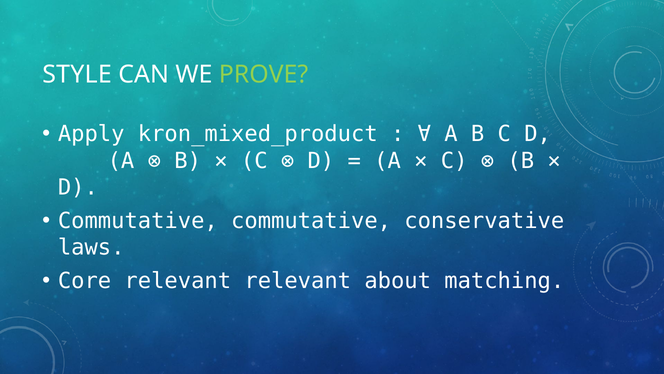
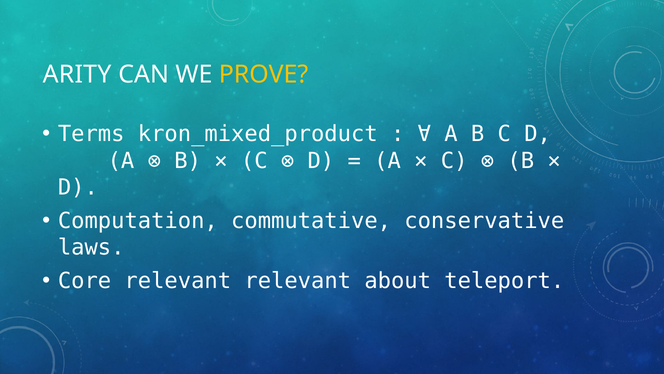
STYLE: STYLE -> ARITY
PROVE colour: light green -> yellow
Apply: Apply -> Terms
Commutative at (138, 221): Commutative -> Computation
matching: matching -> teleport
